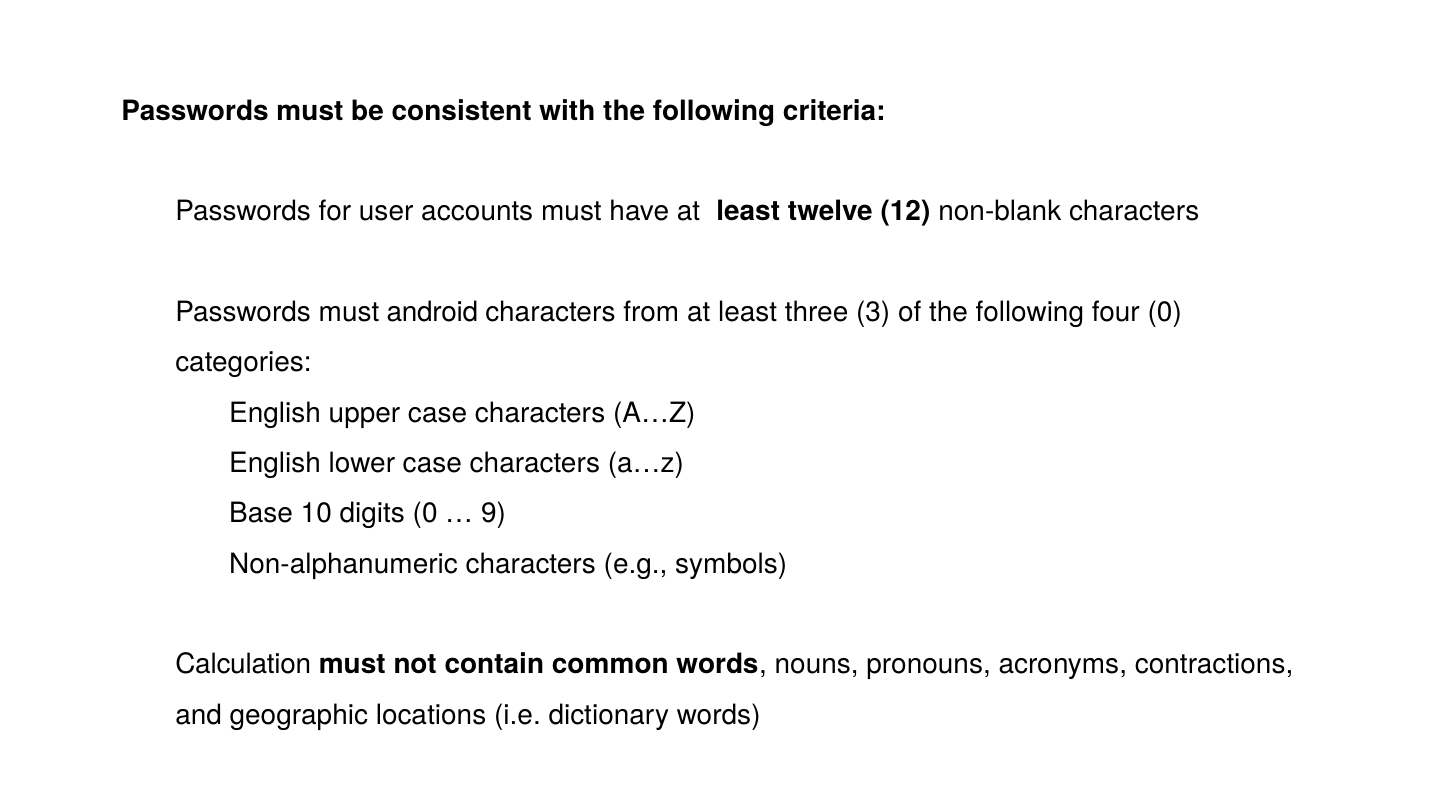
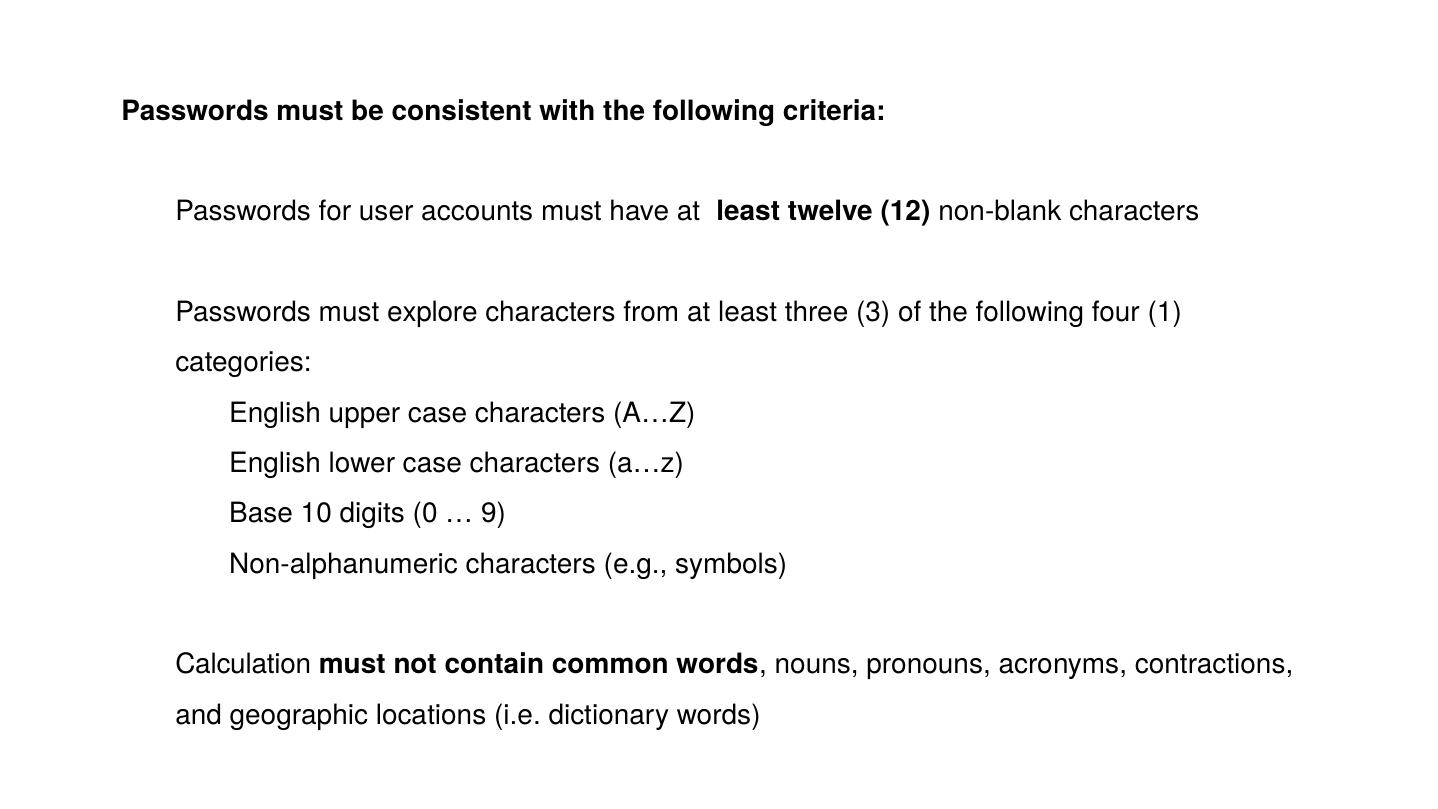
android: android -> explore
four 0: 0 -> 1
